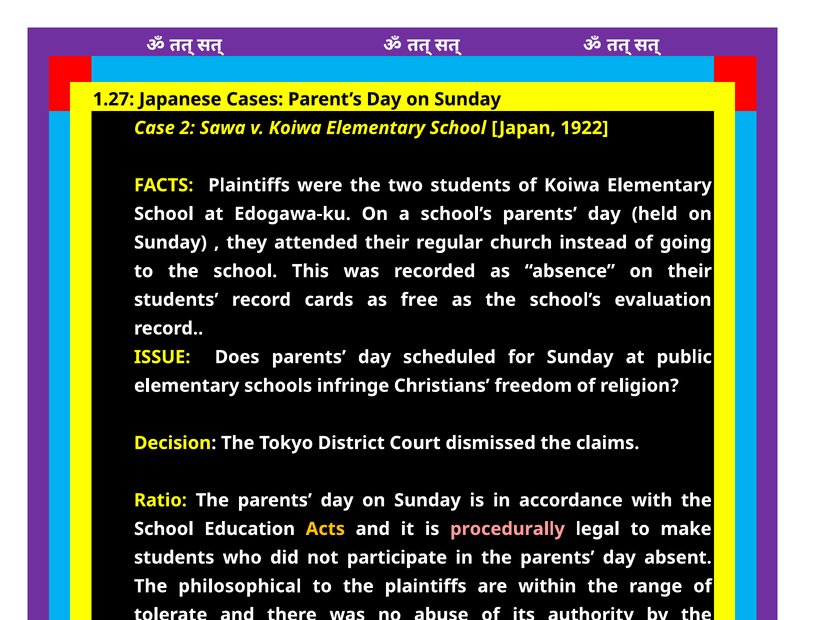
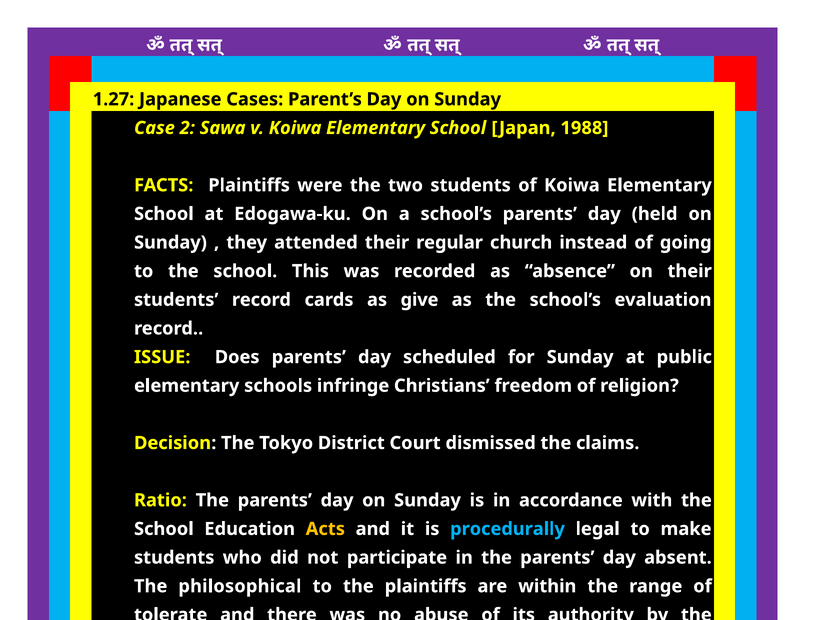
1922: 1922 -> 1988
free: free -> give
procedurally colour: pink -> light blue
